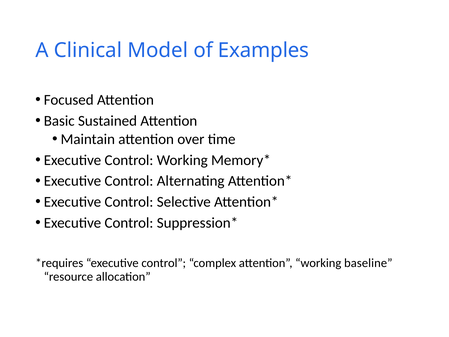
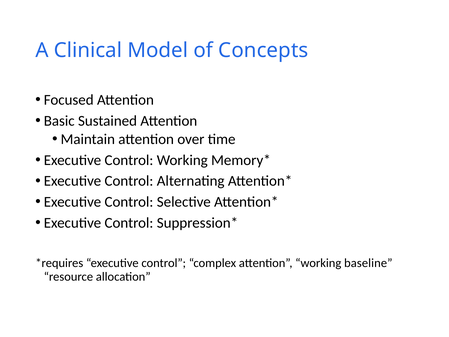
Examples: Examples -> Concepts
